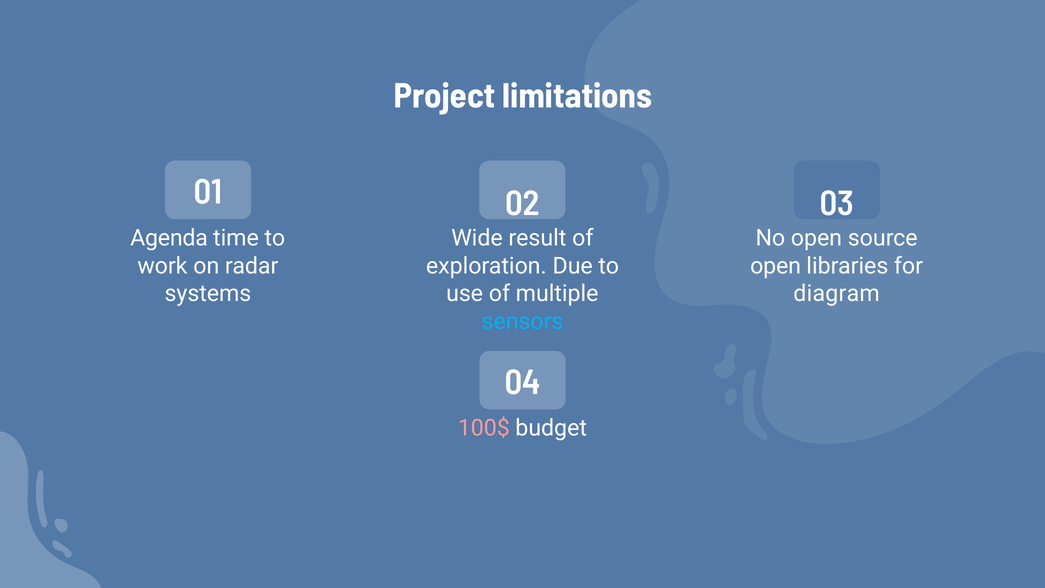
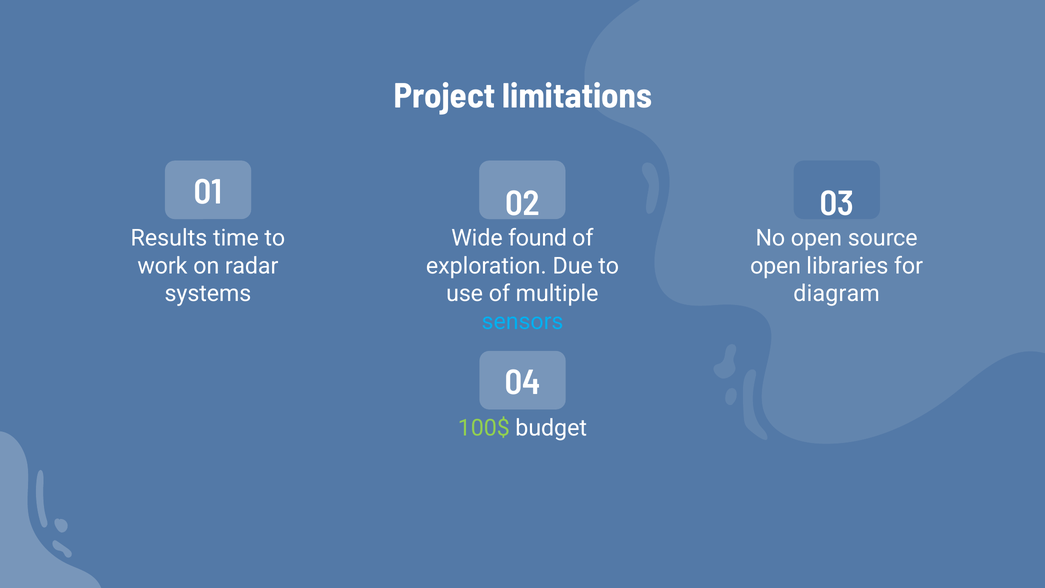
Agenda: Agenda -> Results
result: result -> found
100$ colour: pink -> light green
